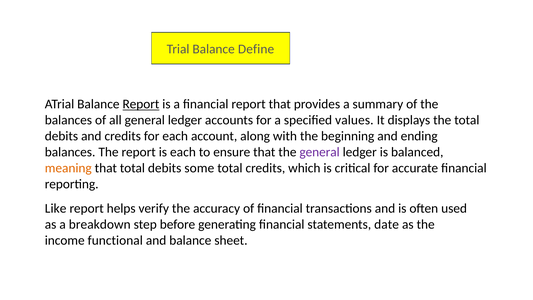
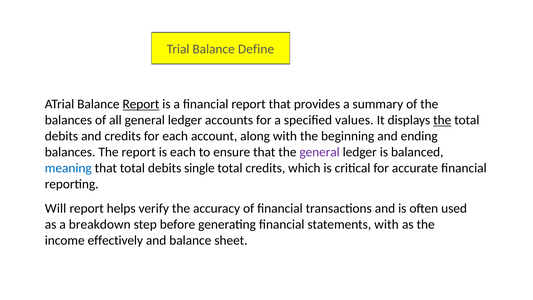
the at (442, 120) underline: none -> present
meaning colour: orange -> blue
some: some -> single
Like: Like -> Will
statements date: date -> with
functional: functional -> effectively
